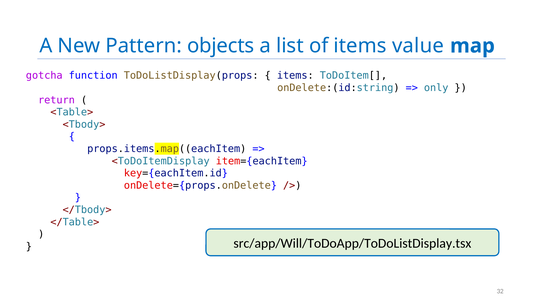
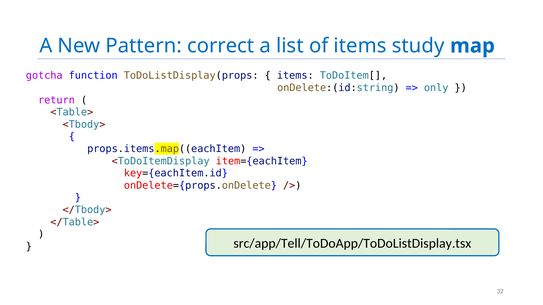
objects: objects -> correct
value: value -> study
src/app/Will/ToDoApp/ToDoListDisplay.tsx: src/app/Will/ToDoApp/ToDoListDisplay.tsx -> src/app/Tell/ToDoApp/ToDoListDisplay.tsx
